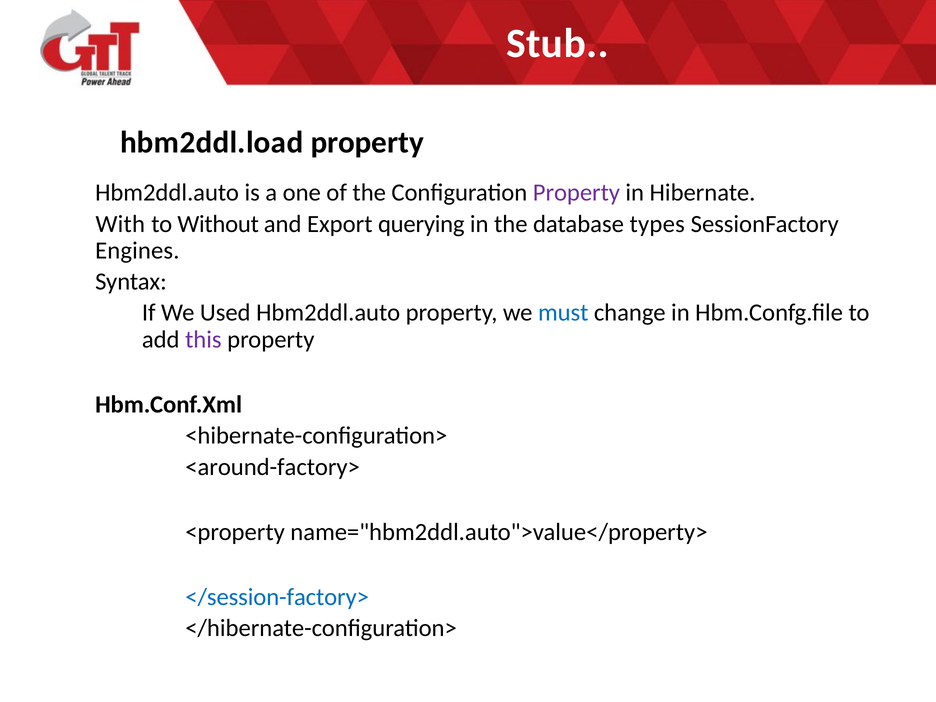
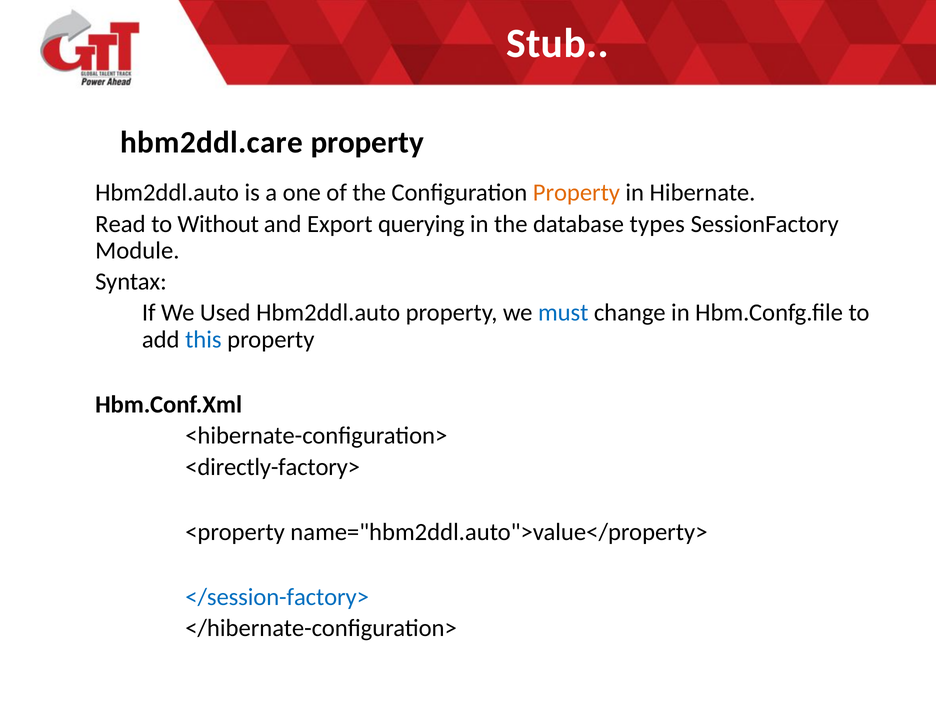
hbm2ddl.load: hbm2ddl.load -> hbm2ddl.care
Property at (576, 193) colour: purple -> orange
With: With -> Read
Engines: Engines -> Module
this colour: purple -> blue
<around-factory>: <around-factory> -> <directly-factory>
